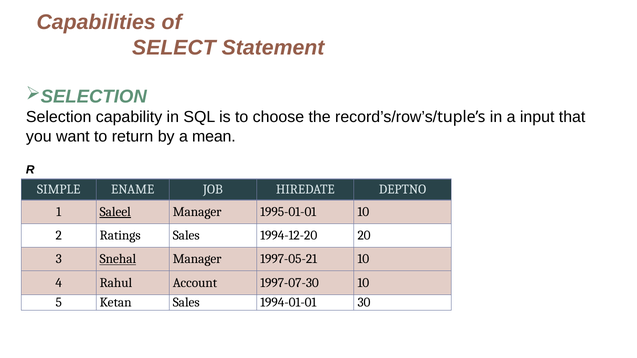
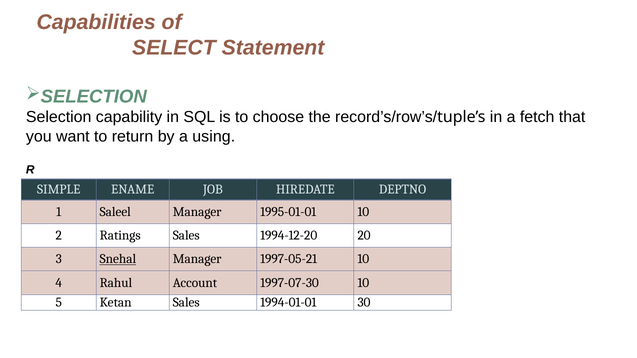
input: input -> fetch
mean: mean -> using
Saleel underline: present -> none
